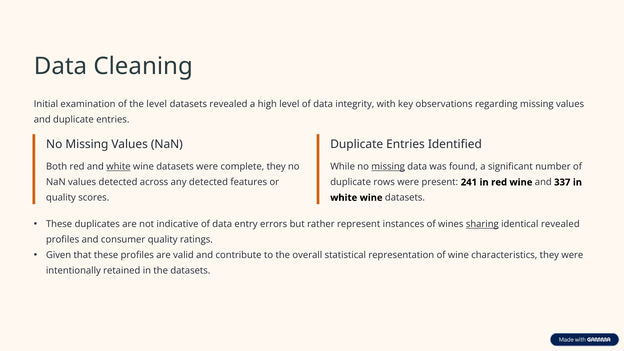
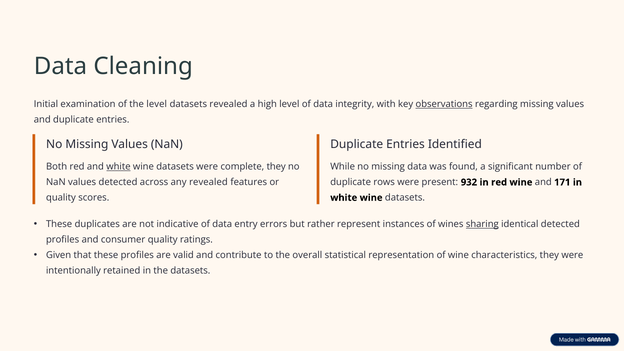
observations underline: none -> present
missing at (388, 167) underline: present -> none
any detected: detected -> revealed
241: 241 -> 932
337: 337 -> 171
identical revealed: revealed -> detected
